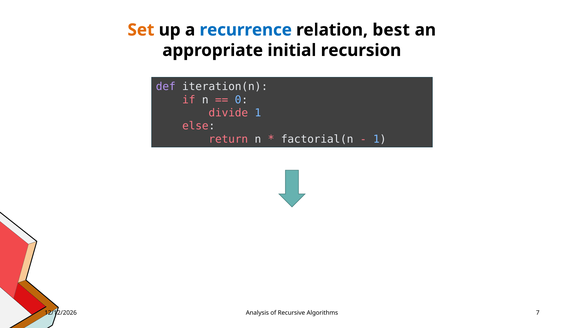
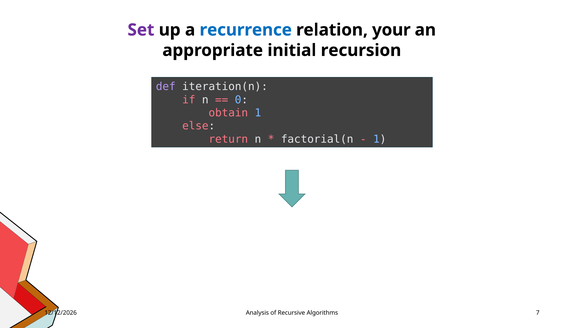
Set colour: orange -> purple
best: best -> your
divide: divide -> obtain
